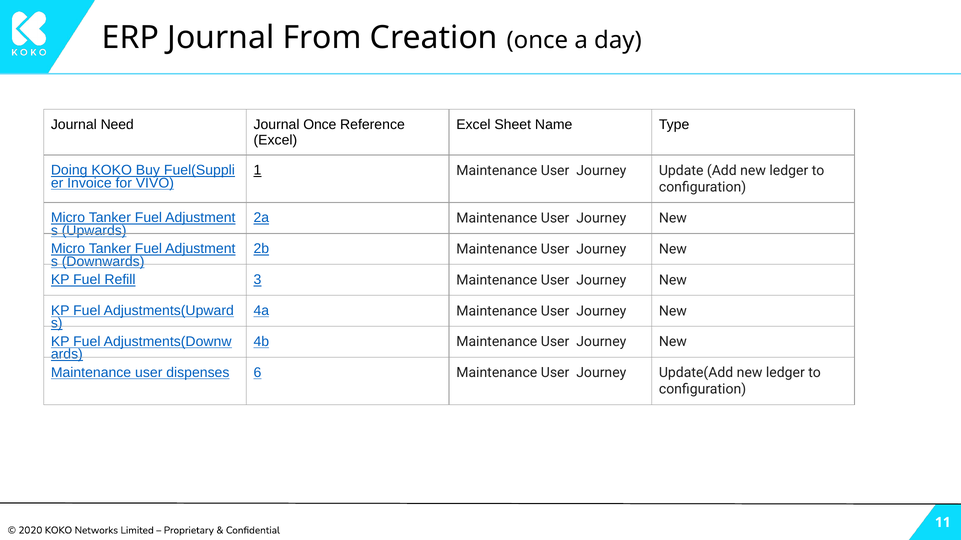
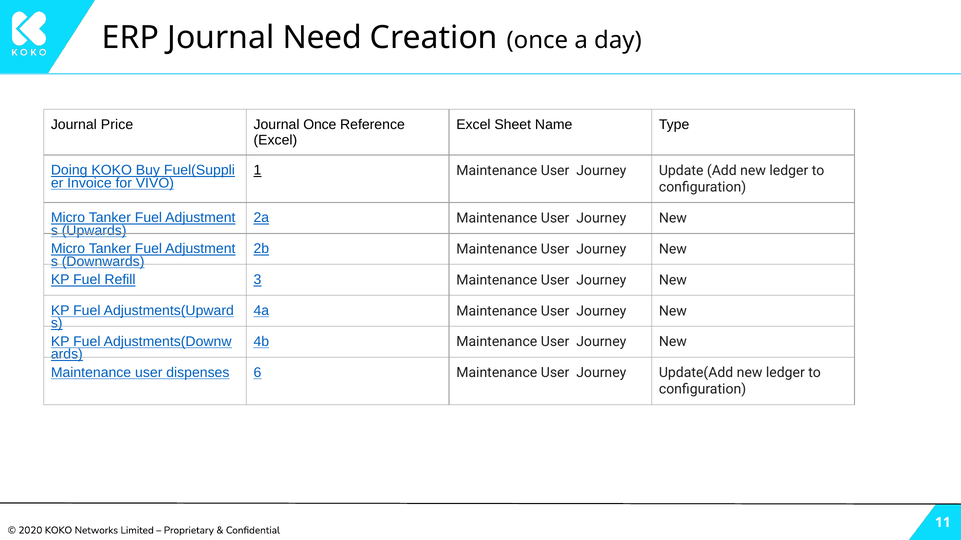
From: From -> Need
Need: Need -> Price
